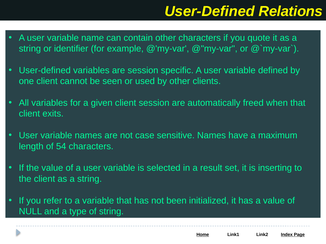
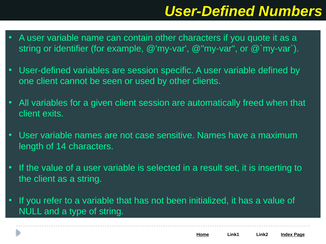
Relations: Relations -> Numbers
54: 54 -> 14
